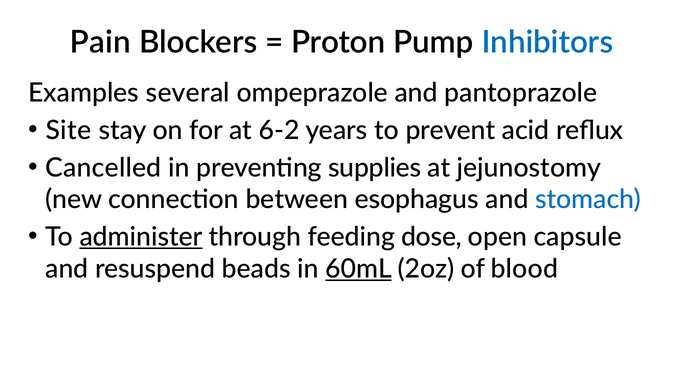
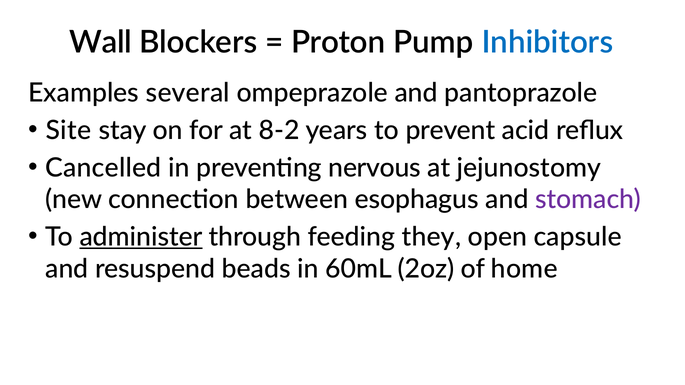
Pain: Pain -> Wall
6-2: 6-2 -> 8-2
supplies: supplies -> nervous
stomach colour: blue -> purple
dose: dose -> they
60mL underline: present -> none
blood: blood -> home
